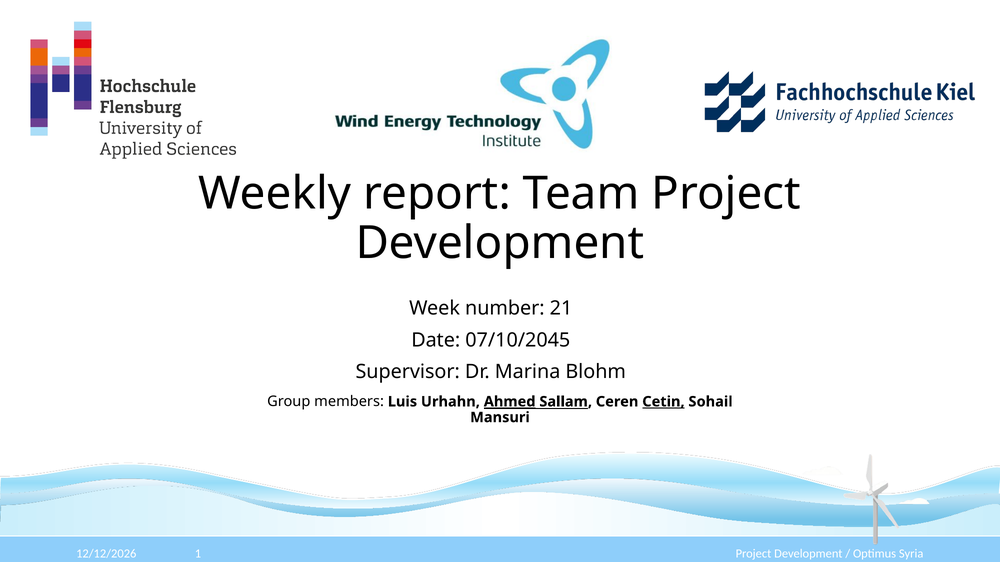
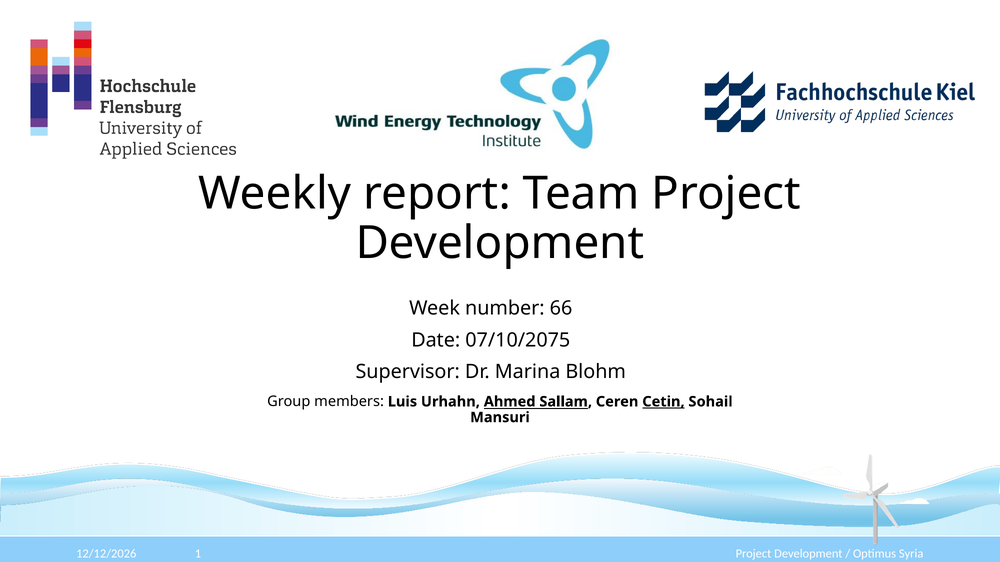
21: 21 -> 66
07/10/2045: 07/10/2045 -> 07/10/2075
Ahmed underline: present -> none
